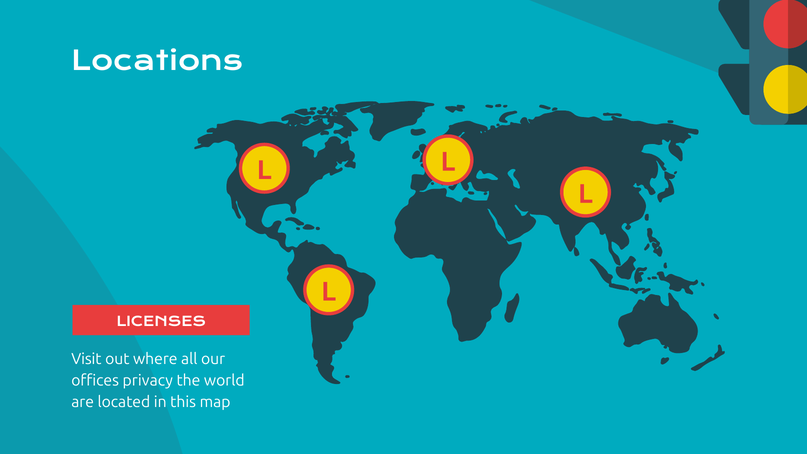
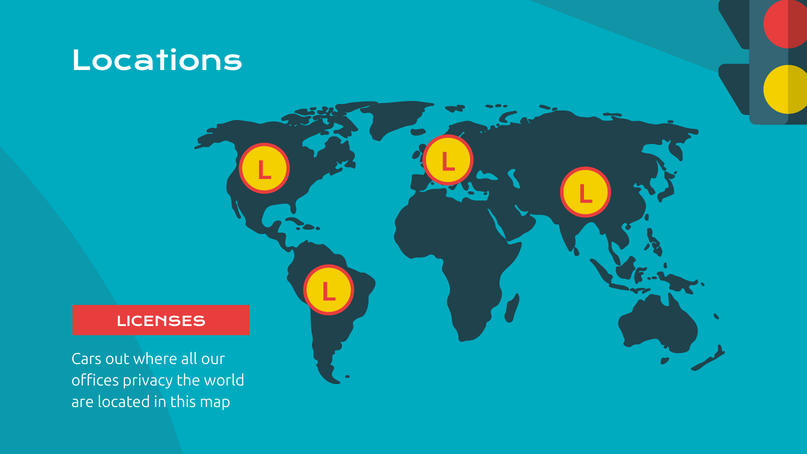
Visit: Visit -> Cars
